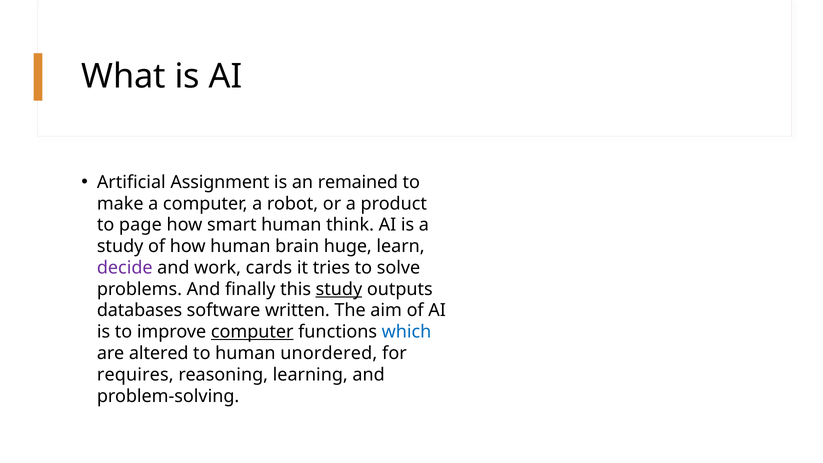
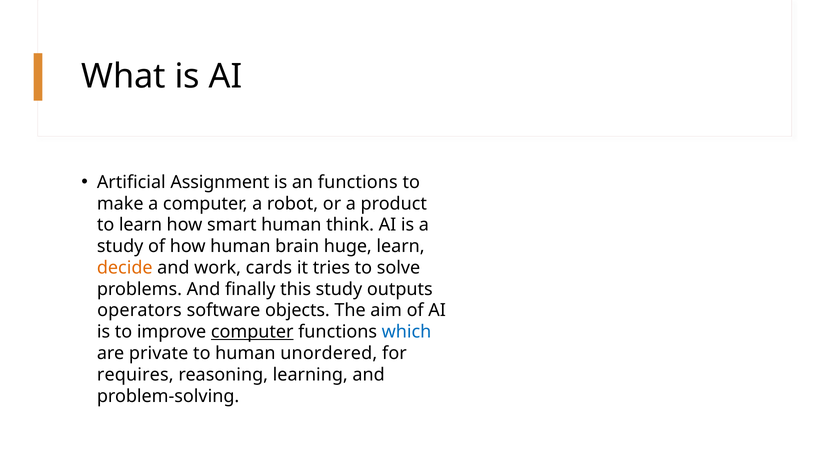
an remained: remained -> functions
to page: page -> learn
decide colour: purple -> orange
study at (339, 289) underline: present -> none
databases: databases -> operators
written: written -> objects
altered: altered -> private
